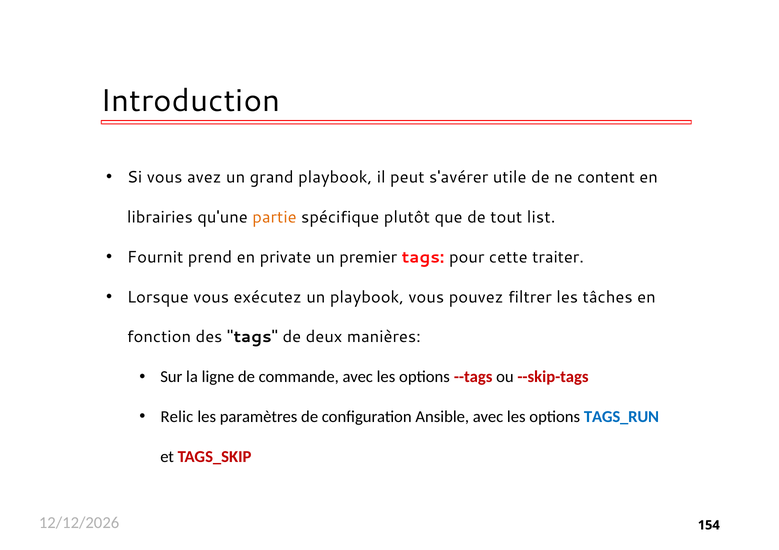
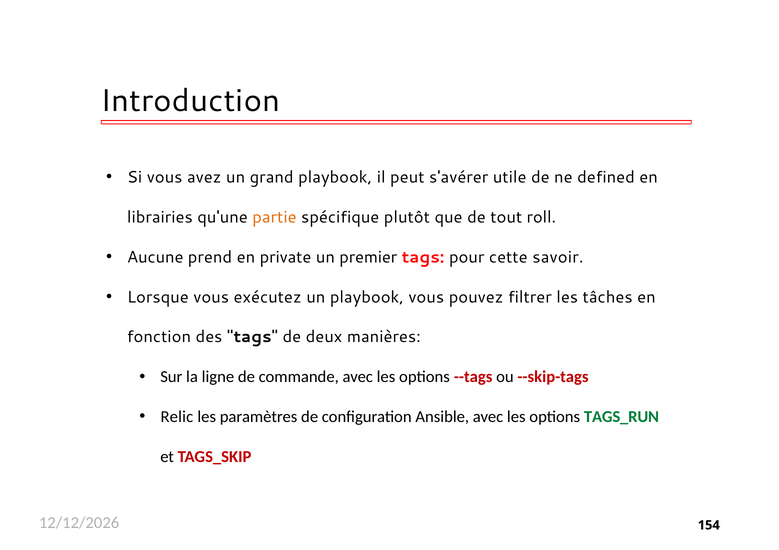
content: content -> defined
list: list -> roll
Fournit: Fournit -> Aucune
traiter: traiter -> savoir
TAGS_RUN colour: blue -> green
